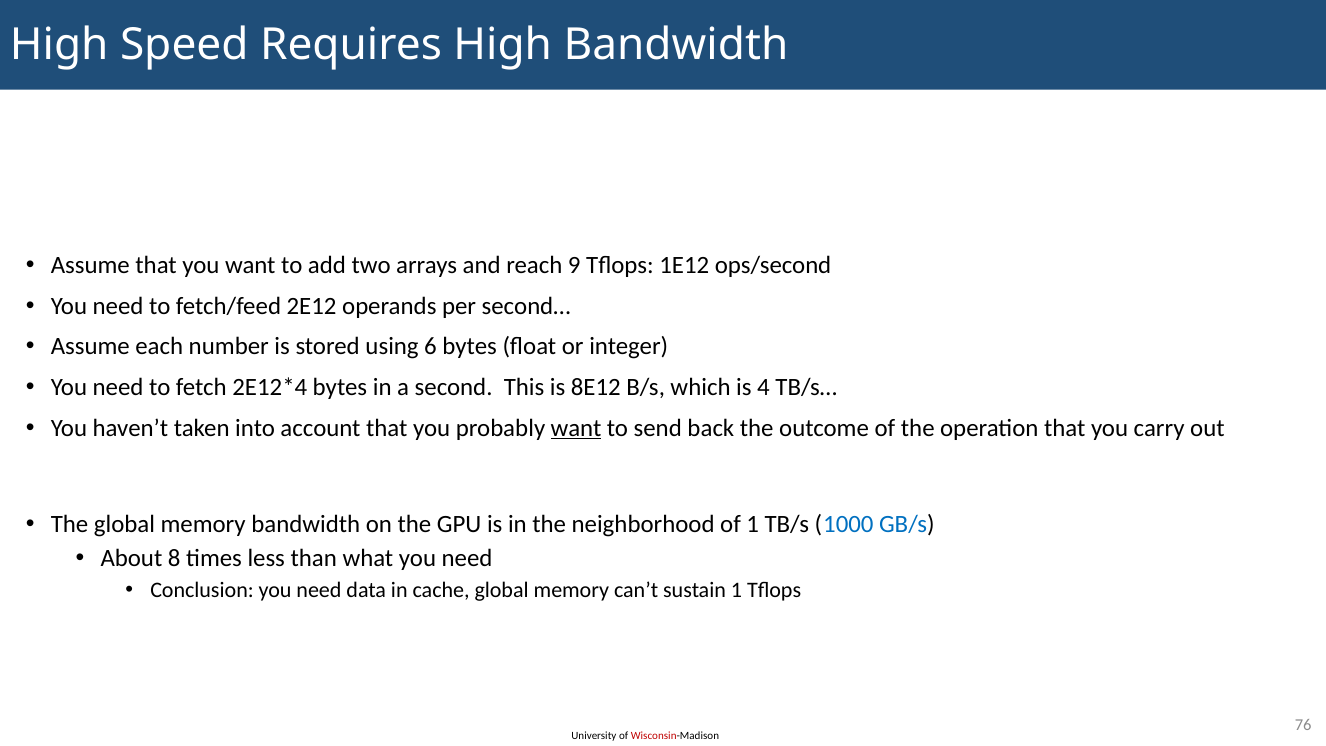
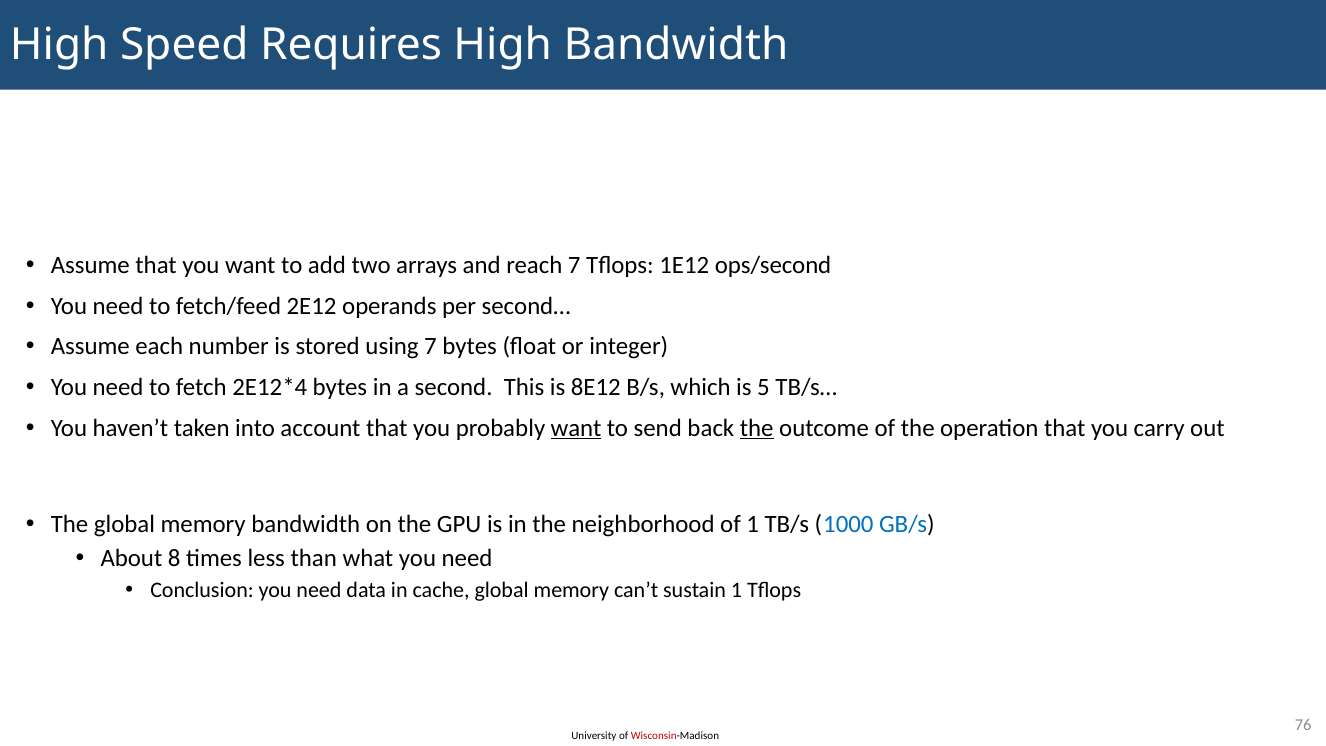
reach 9: 9 -> 7
using 6: 6 -> 7
4: 4 -> 5
the at (757, 428) underline: none -> present
